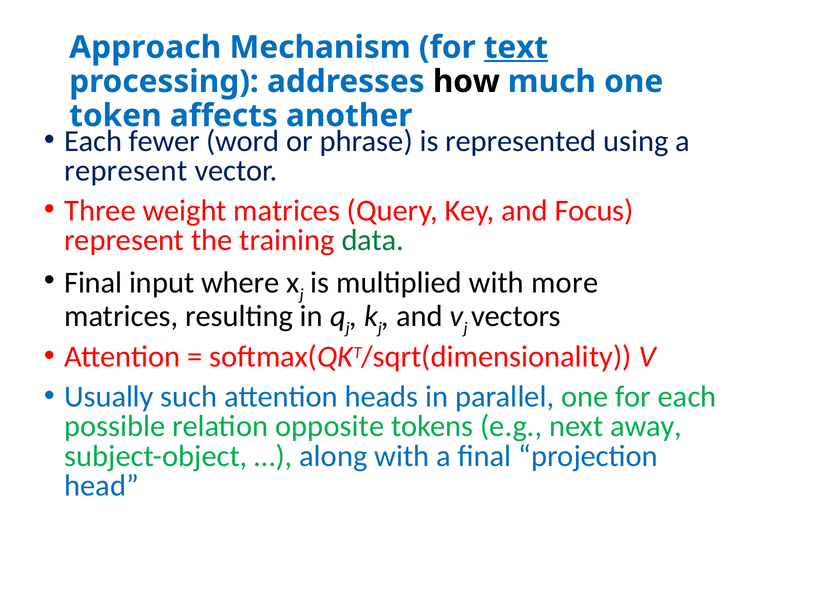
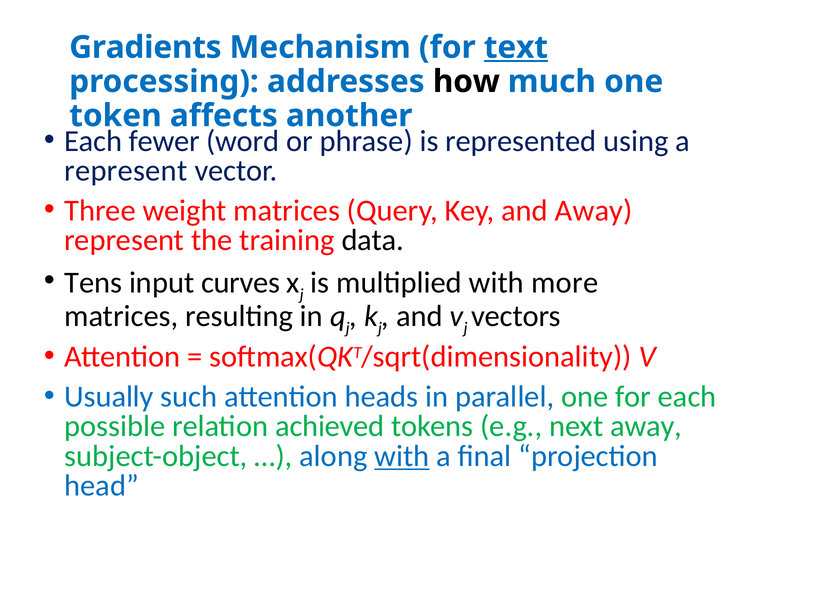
Approach: Approach -> Gradients
and Focus: Focus -> Away
data colour: green -> black
Final at (93, 283): Final -> Tens
where: where -> curves
opposite: opposite -> achieved
with at (402, 456) underline: none -> present
